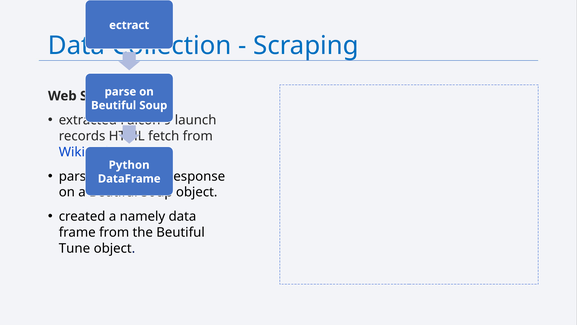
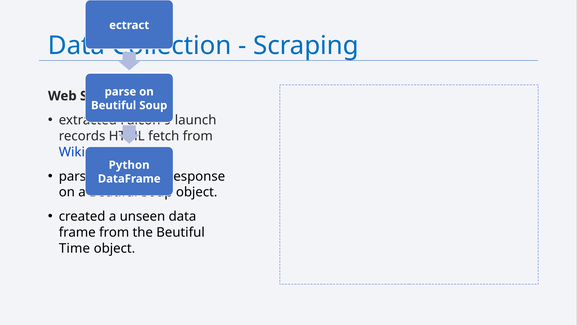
namely: namely -> unseen
Tune: Tune -> Time
